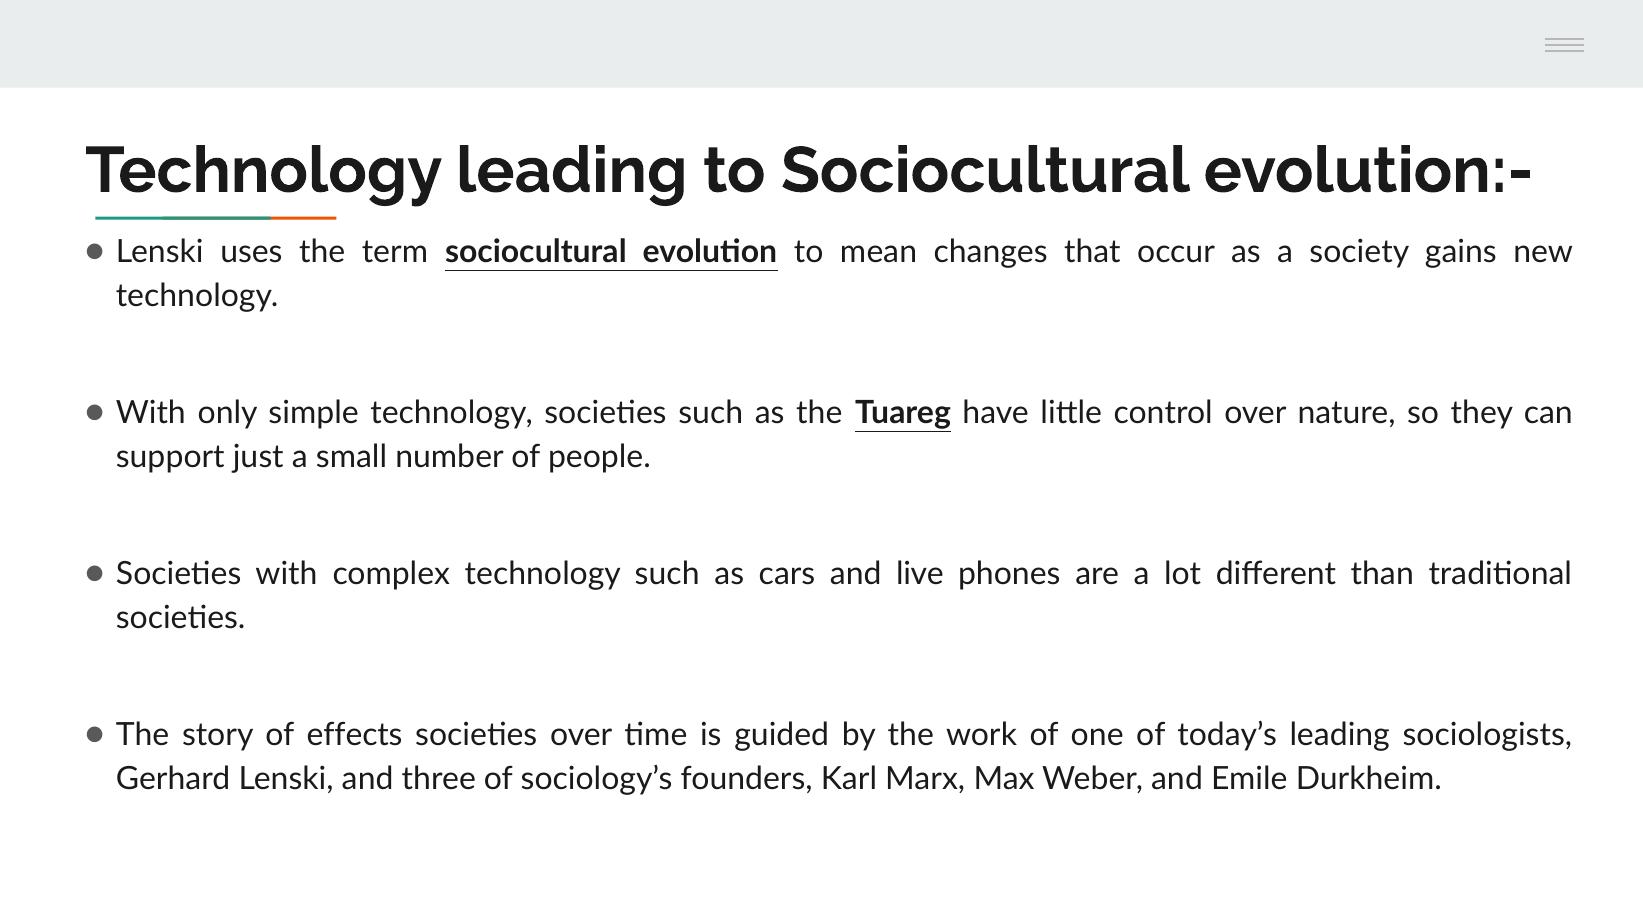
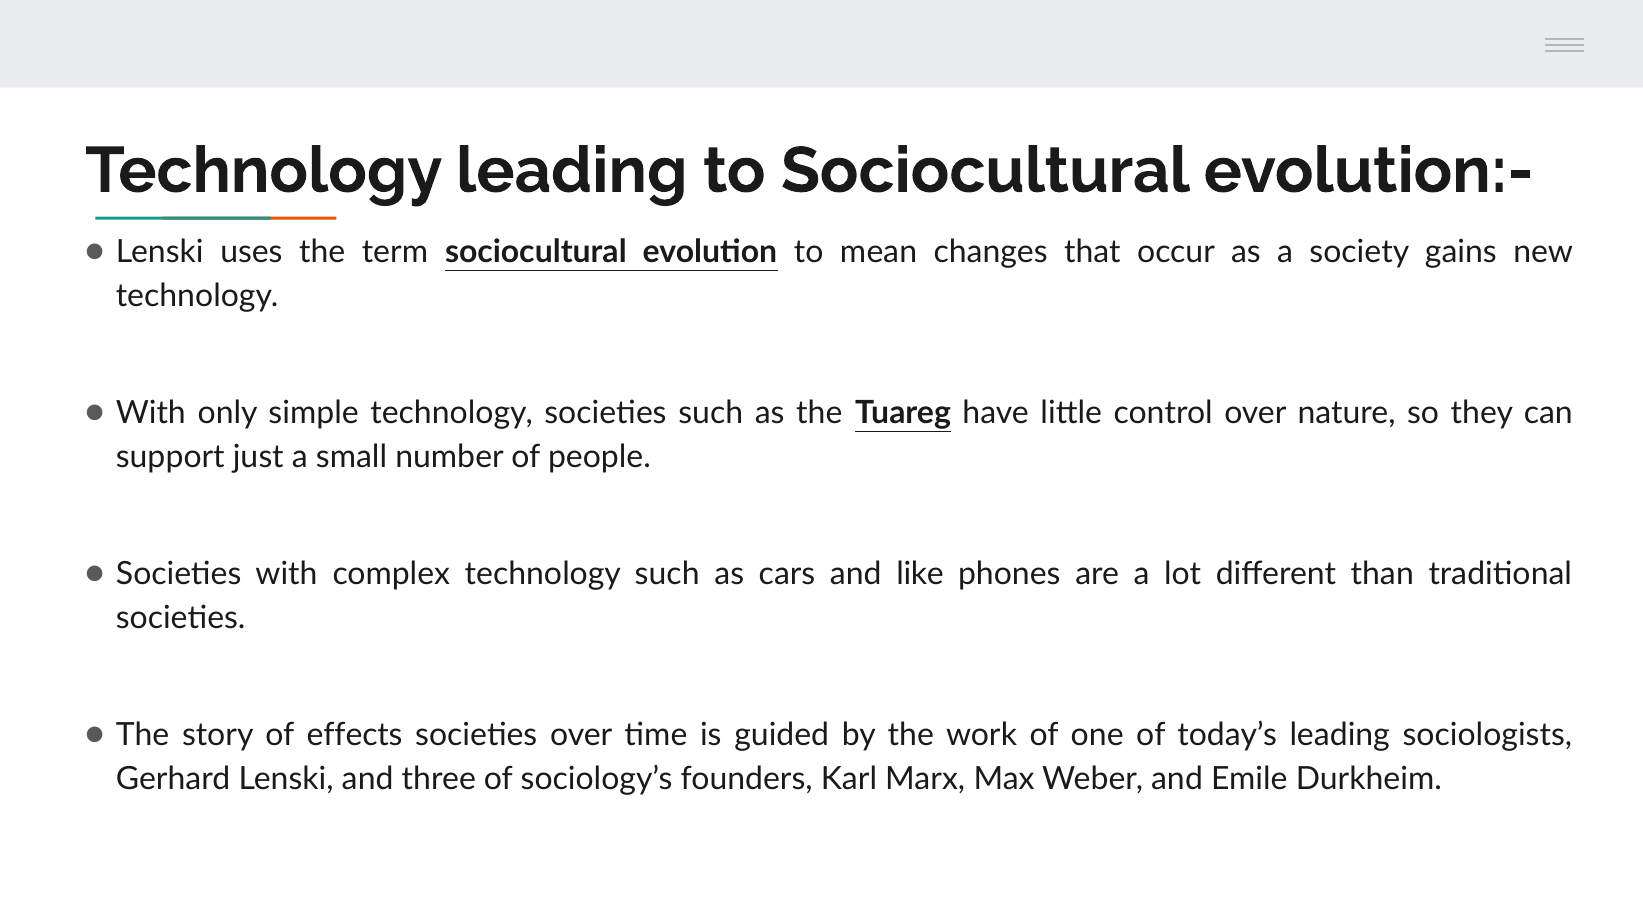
live: live -> like
